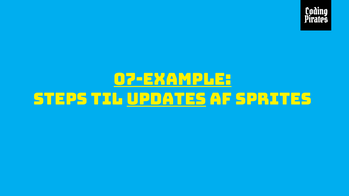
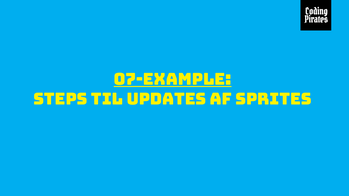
Updates underline: present -> none
